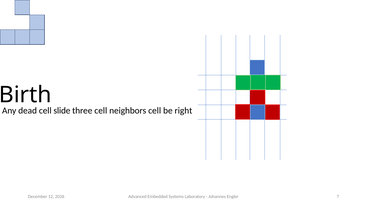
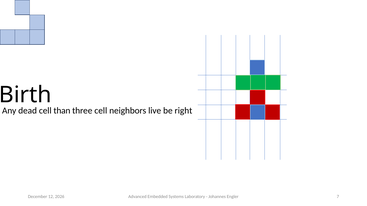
slide: slide -> than
neighbors cell: cell -> live
